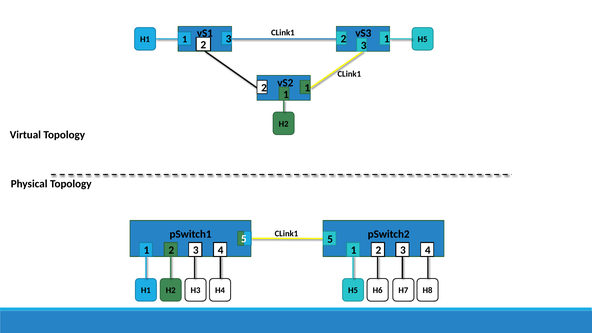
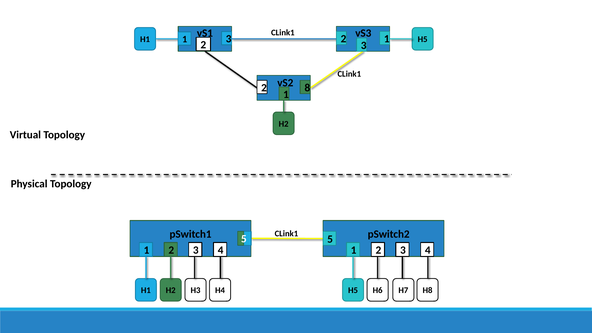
2 1: 1 -> 8
